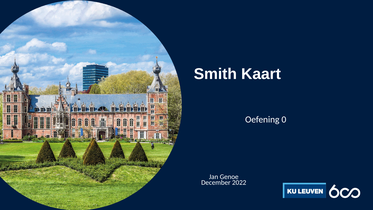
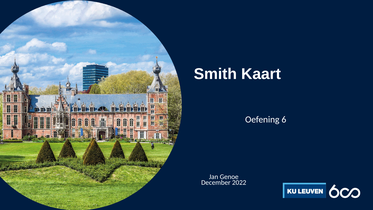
0: 0 -> 6
